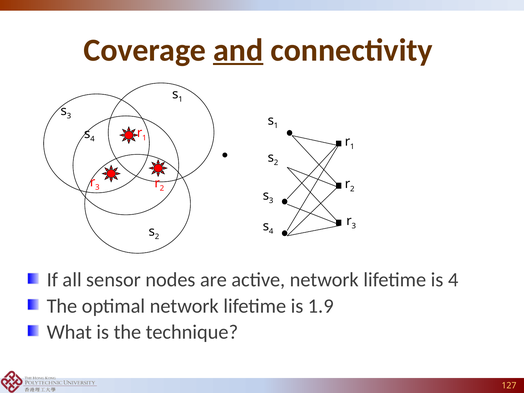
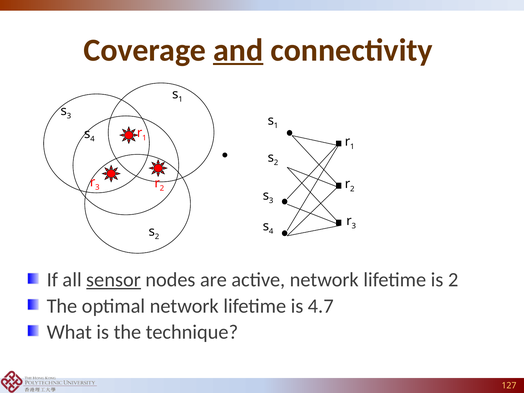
sensor underline: none -> present
is 4: 4 -> 2
1.9: 1.9 -> 4.7
